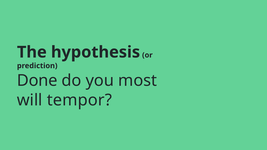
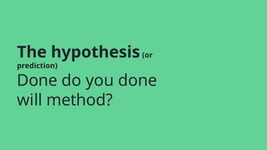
you most: most -> done
tempor: tempor -> method
